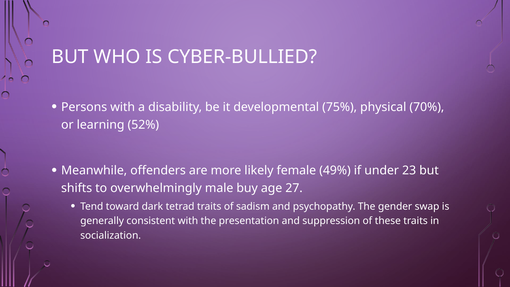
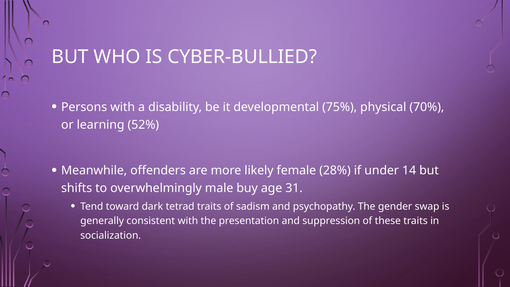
49%: 49% -> 28%
23: 23 -> 14
27: 27 -> 31
